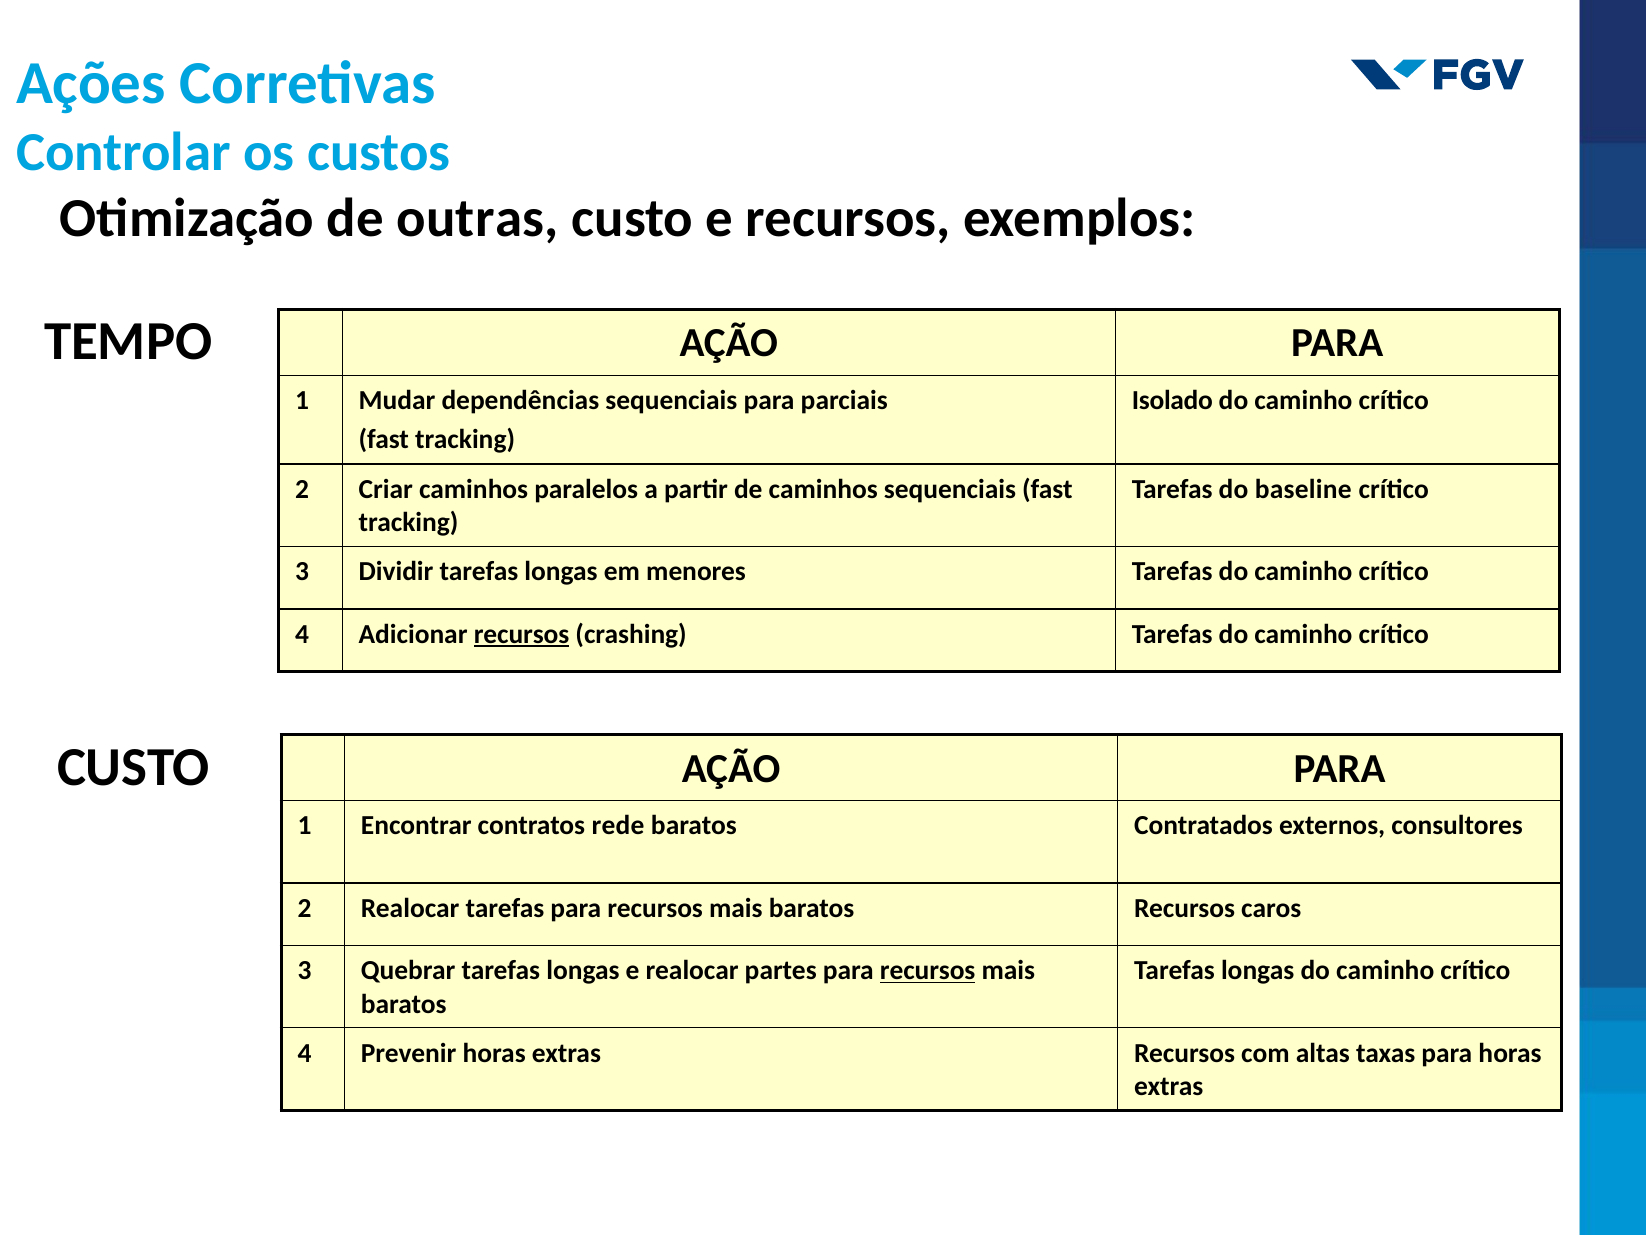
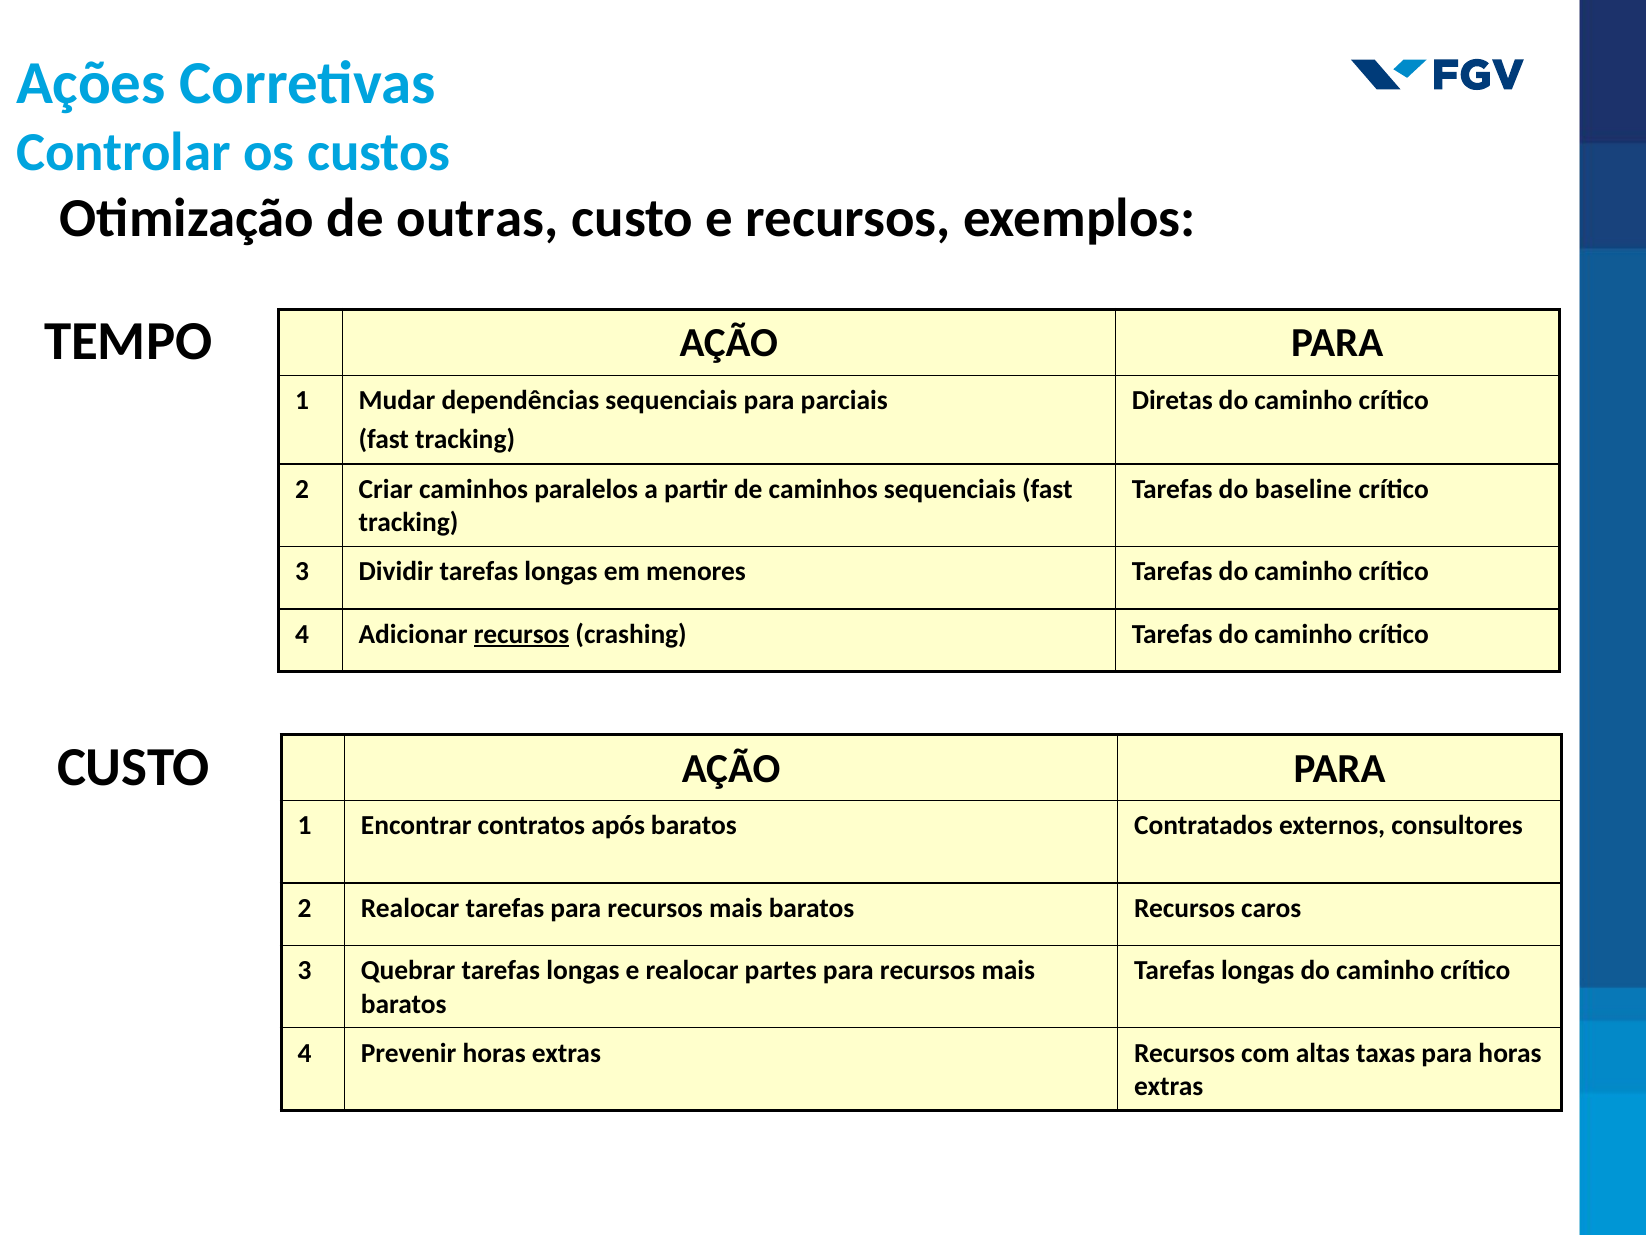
Isolado: Isolado -> Diretas
rede: rede -> após
recursos at (928, 971) underline: present -> none
